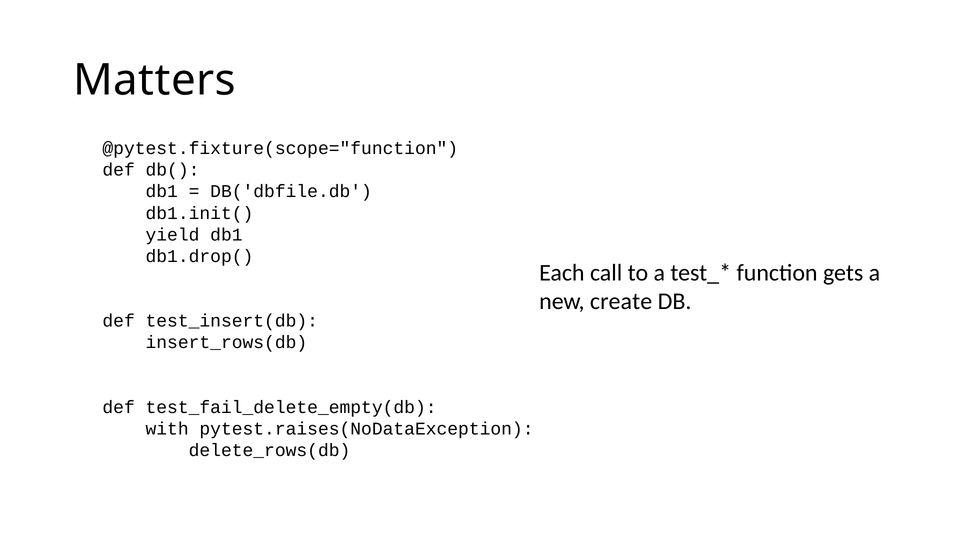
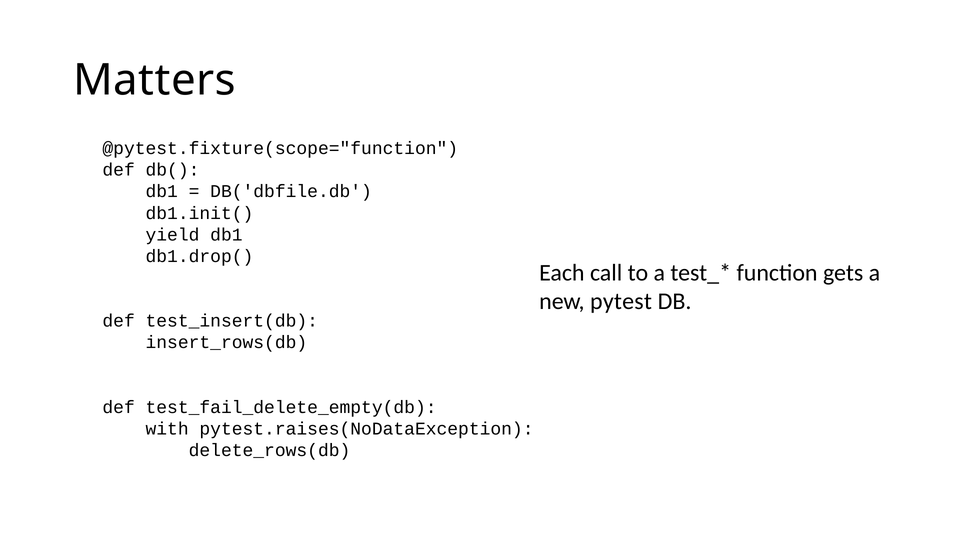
create: create -> pytest
